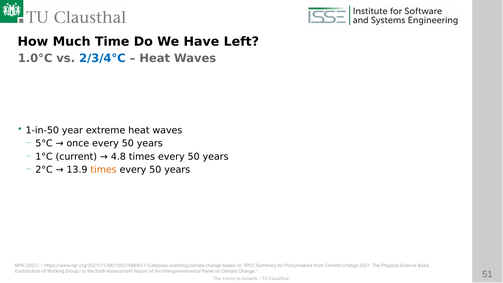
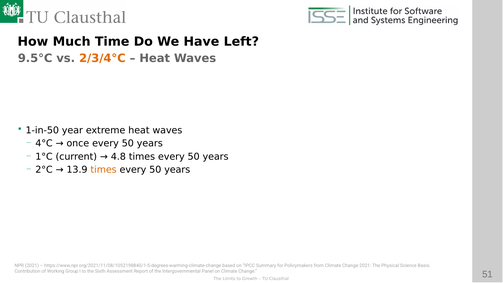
1.0°C: 1.0°C -> 9.5°C
2/3/4°C colour: blue -> orange
5°C at (44, 143): 5°C -> 4°C
